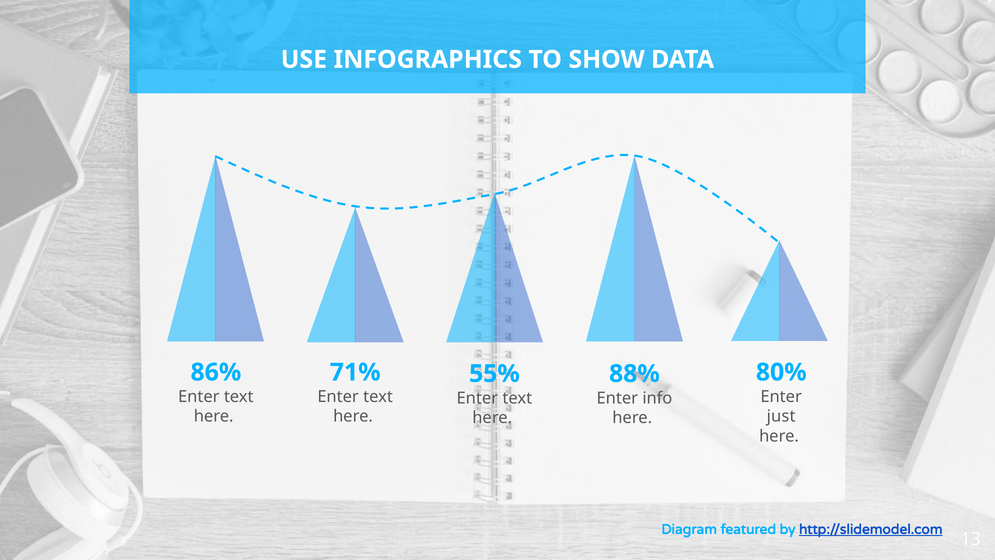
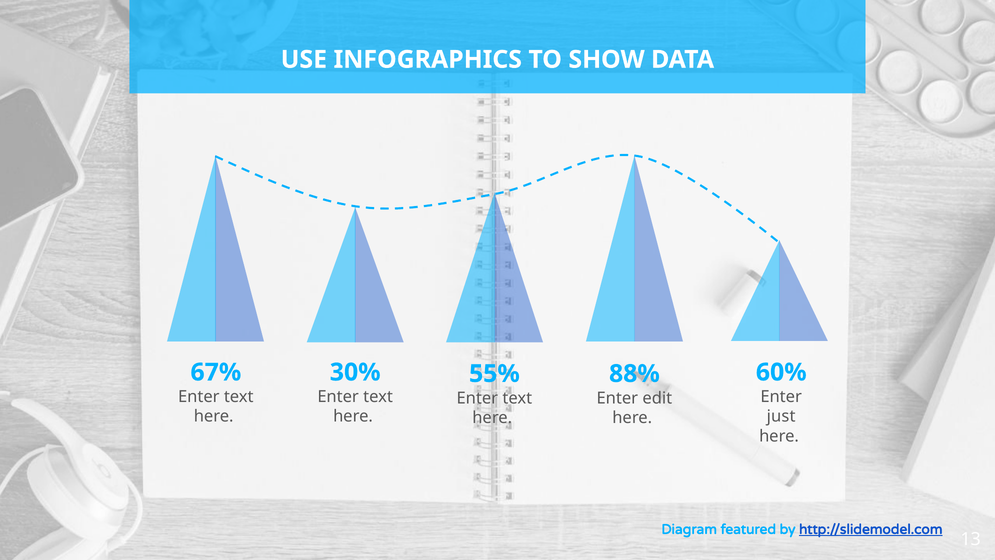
86%: 86% -> 67%
71%: 71% -> 30%
80%: 80% -> 60%
info: info -> edit
